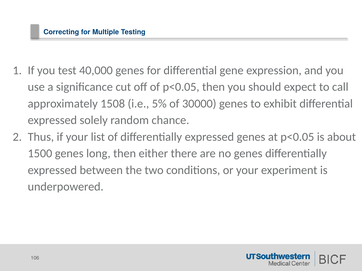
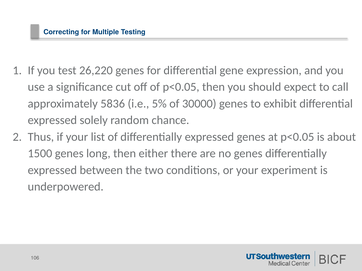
40,000: 40,000 -> 26,220
1508: 1508 -> 5836
